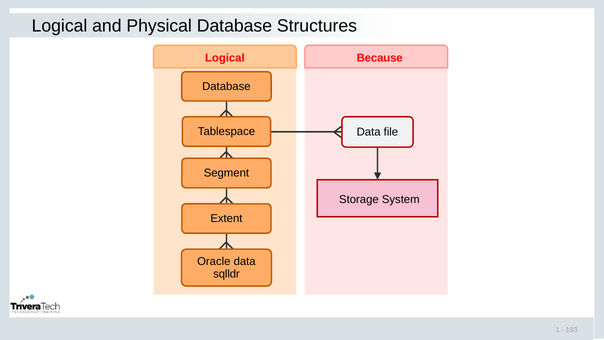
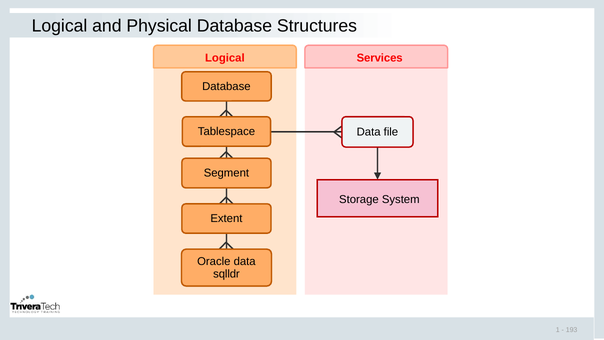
Because: Because -> Services
